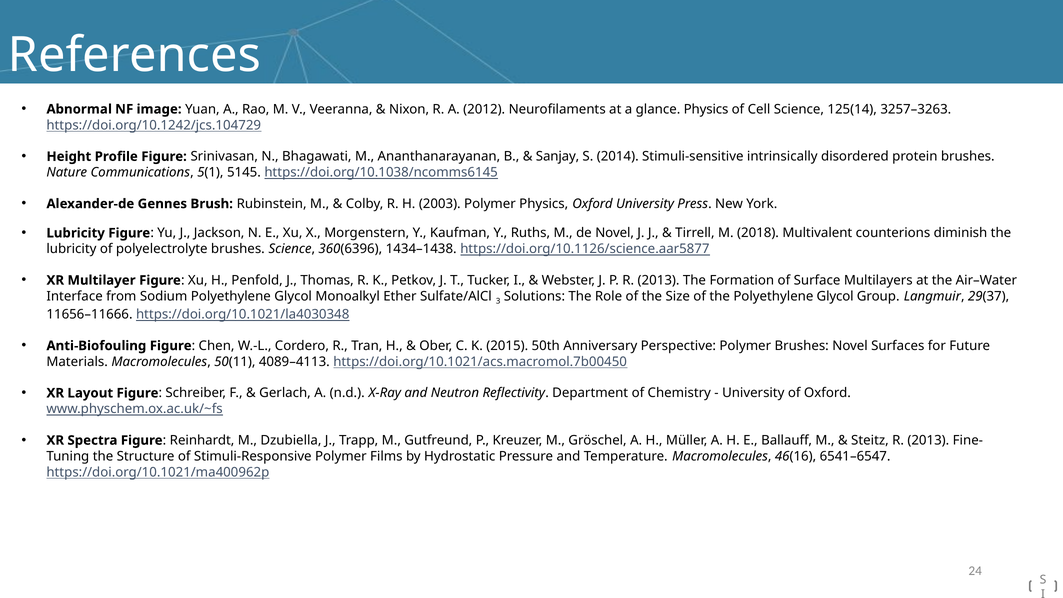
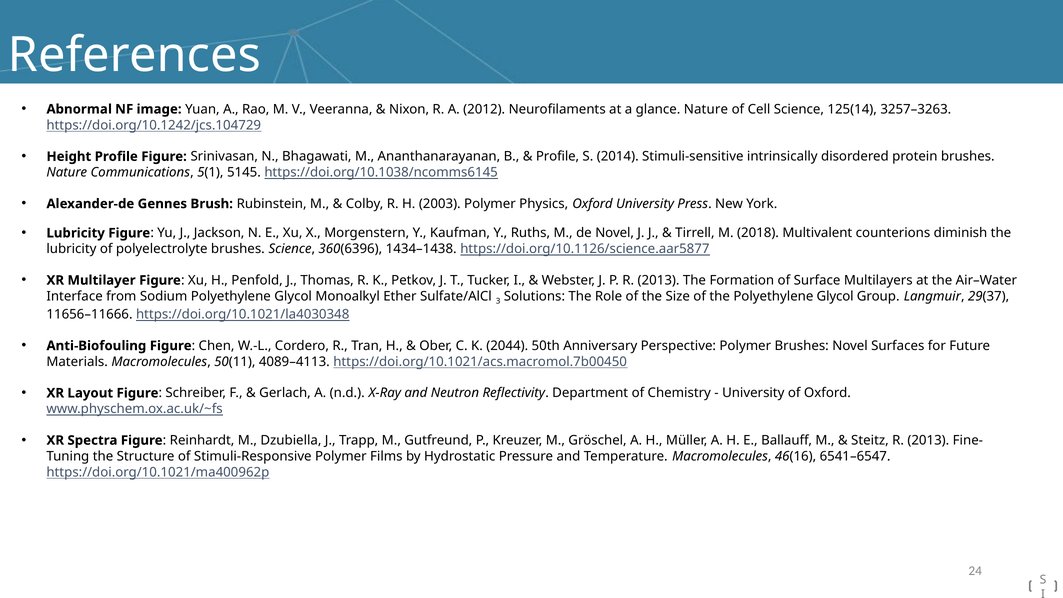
glance Physics: Physics -> Nature
Sanjay at (558, 156): Sanjay -> Profile
2015: 2015 -> 2044
